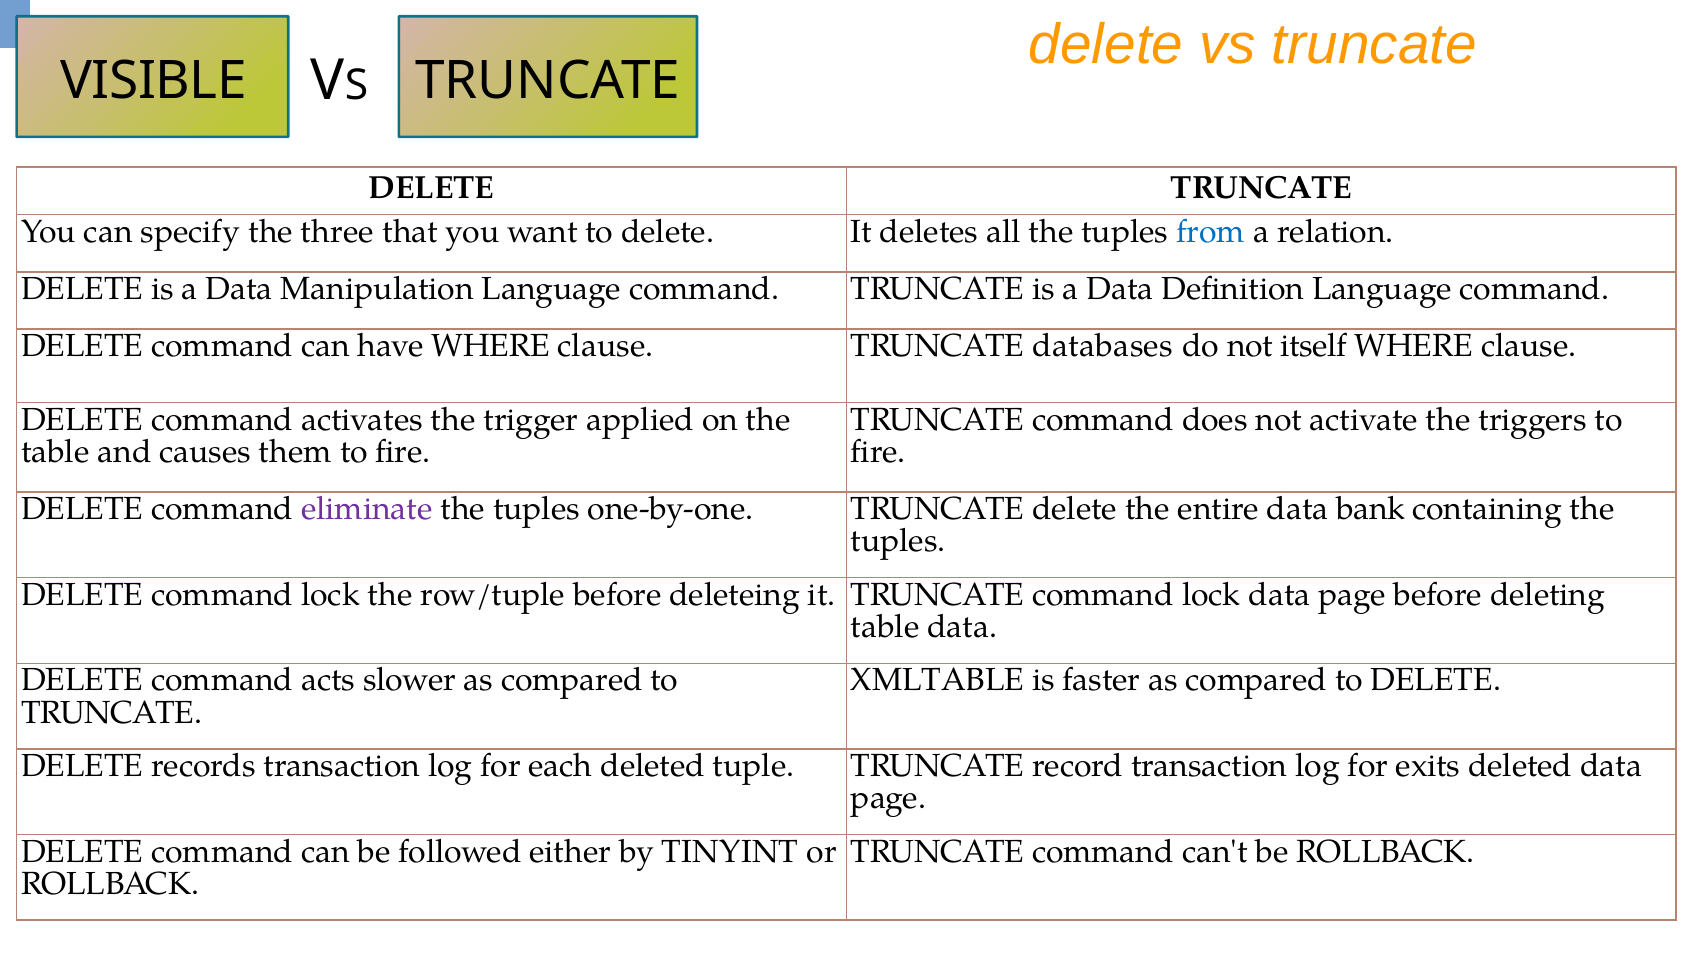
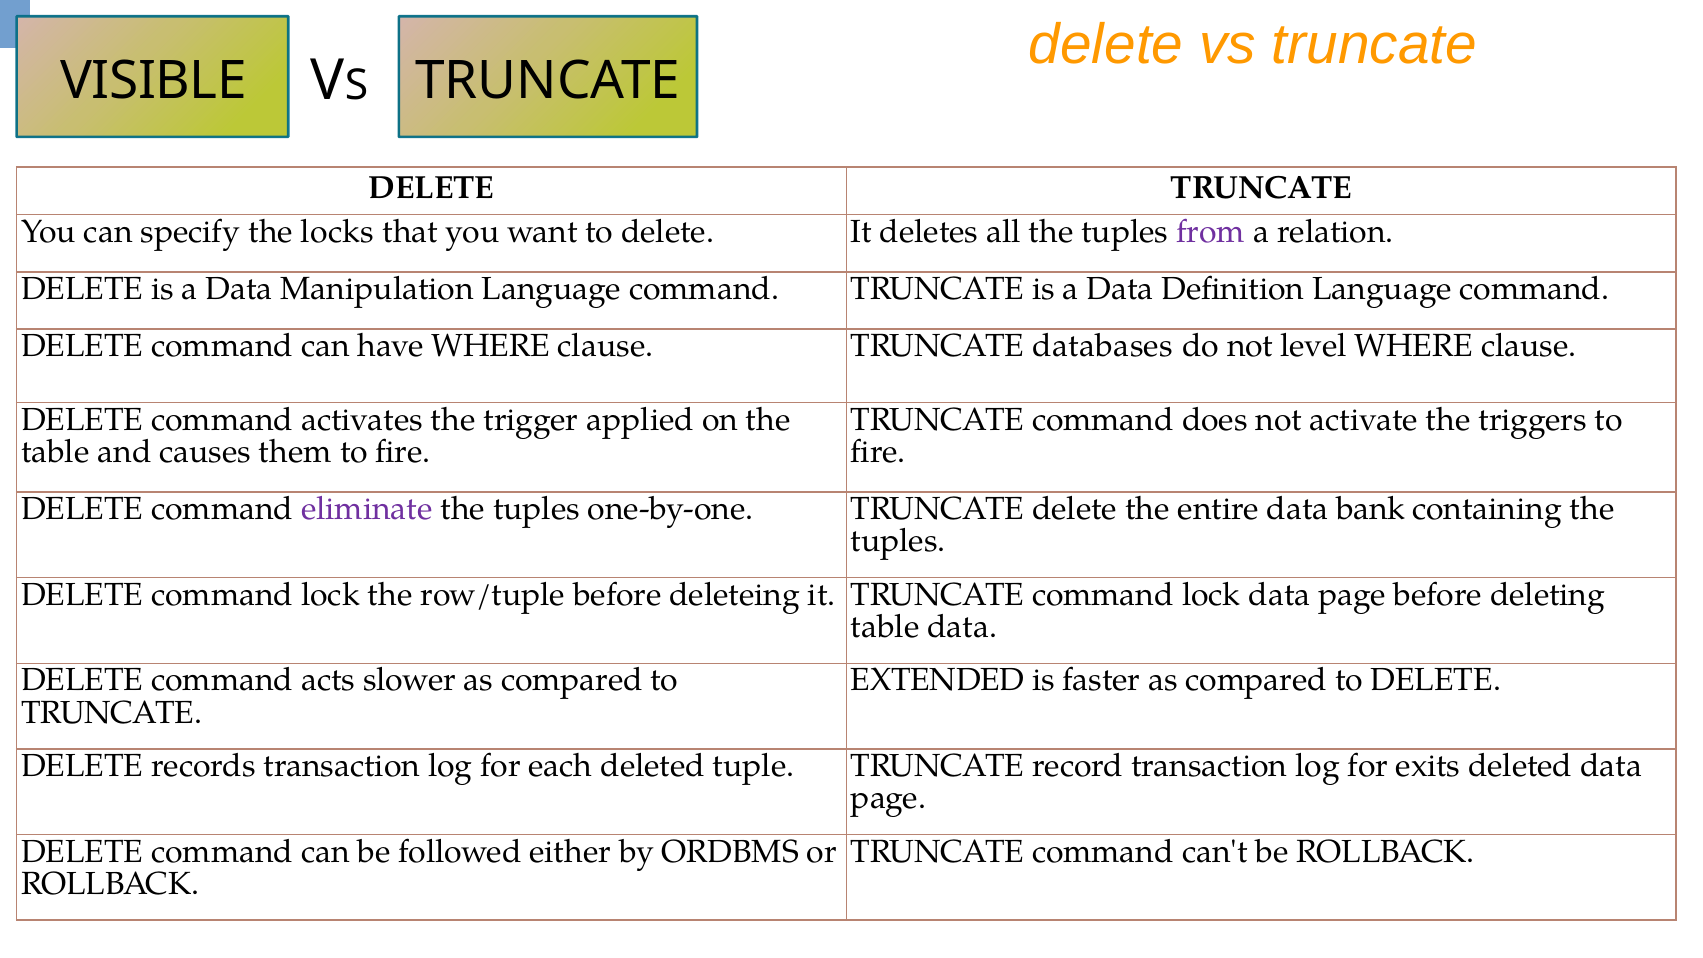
three: three -> locks
from colour: blue -> purple
itself: itself -> level
XMLTABLE: XMLTABLE -> EXTENDED
TINYINT: TINYINT -> ORDBMS
